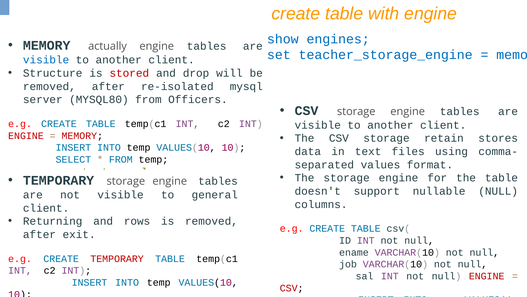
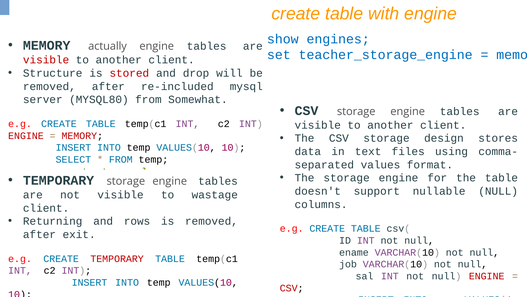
visible at (46, 60) colour: blue -> red
re-isolated: re-isolated -> re-included
Officers: Officers -> Somewhat
retain: retain -> design
general: general -> wastage
